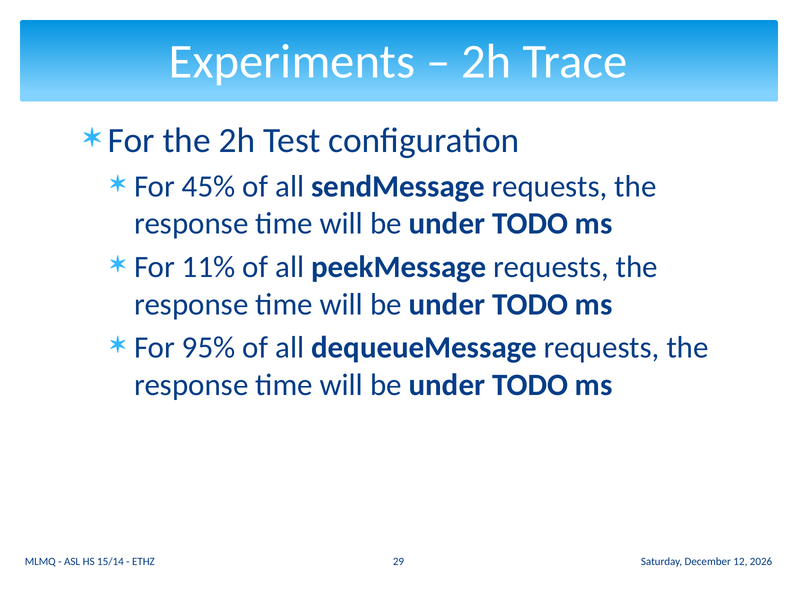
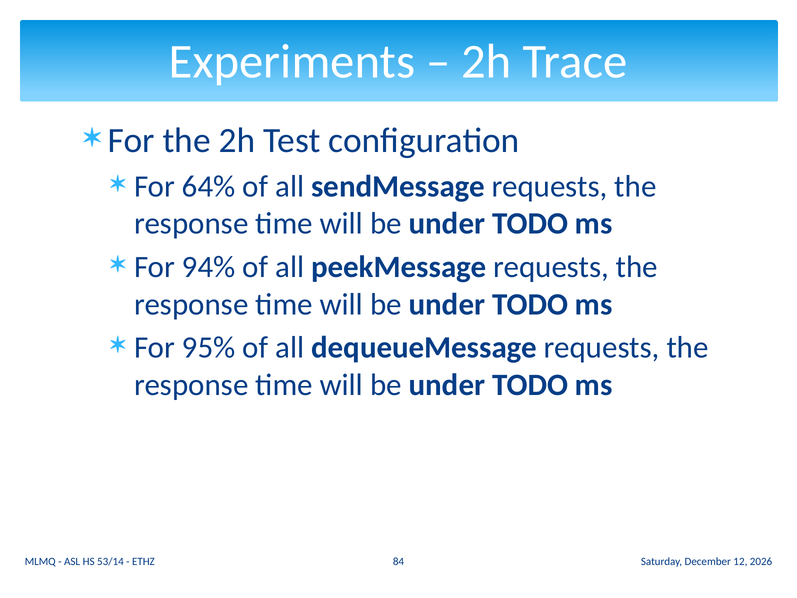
45%: 45% -> 64%
11%: 11% -> 94%
15/14: 15/14 -> 53/14
29: 29 -> 84
